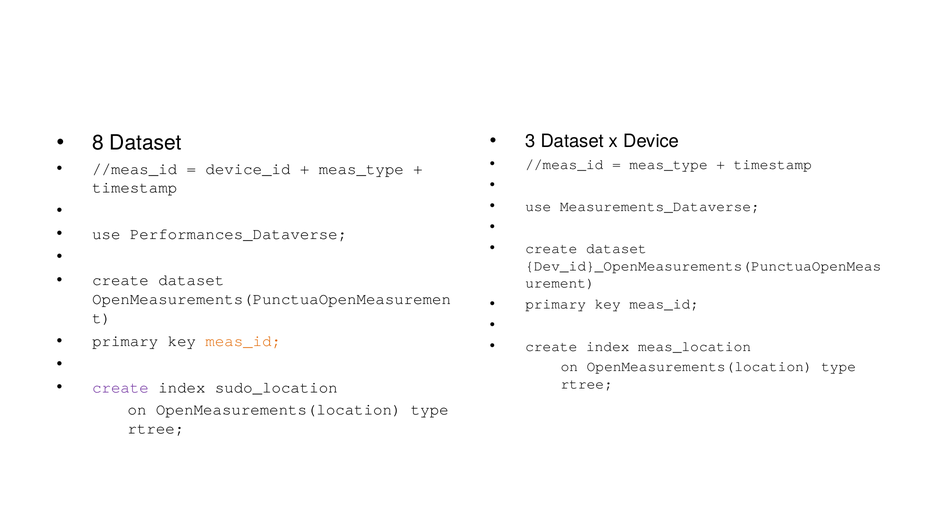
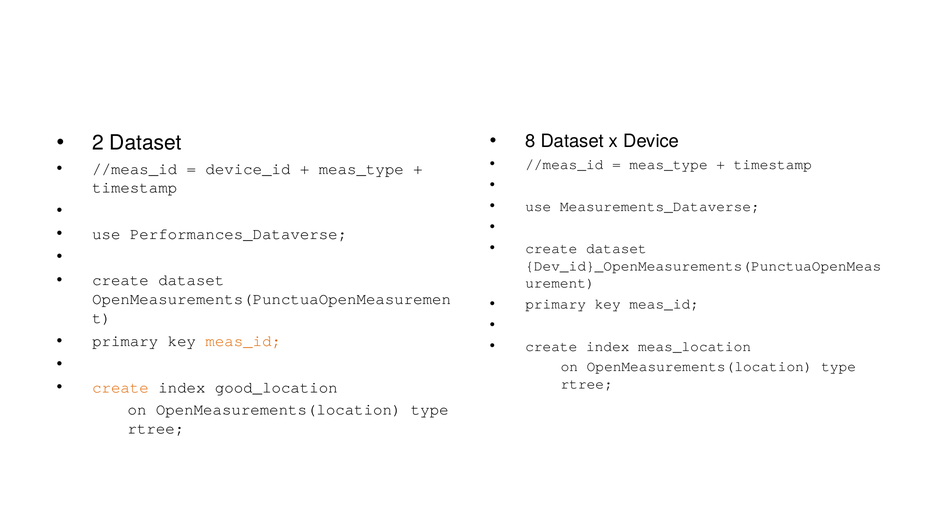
3: 3 -> 8
8: 8 -> 2
create at (120, 387) colour: purple -> orange
sudo_location: sudo_location -> good_location
